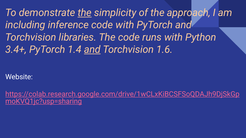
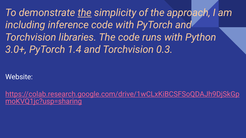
3.4+: 3.4+ -> 3.0+
and at (92, 50) underline: present -> none
1.6: 1.6 -> 0.3
